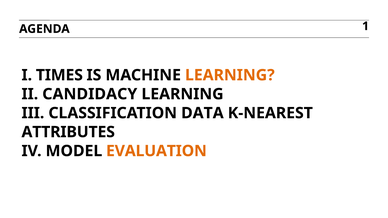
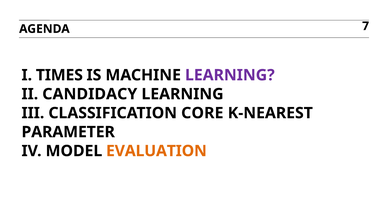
1: 1 -> 7
LEARNING at (230, 75) colour: orange -> purple
DATA: DATA -> CORE
ATTRIBUTES: ATTRIBUTES -> PARAMETER
